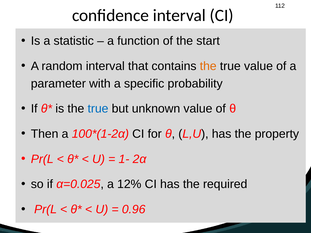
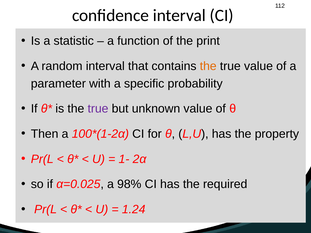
start: start -> print
true at (98, 109) colour: blue -> purple
12%: 12% -> 98%
0.96: 0.96 -> 1.24
